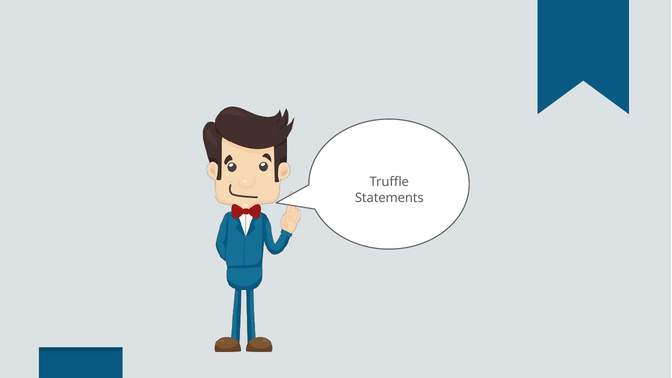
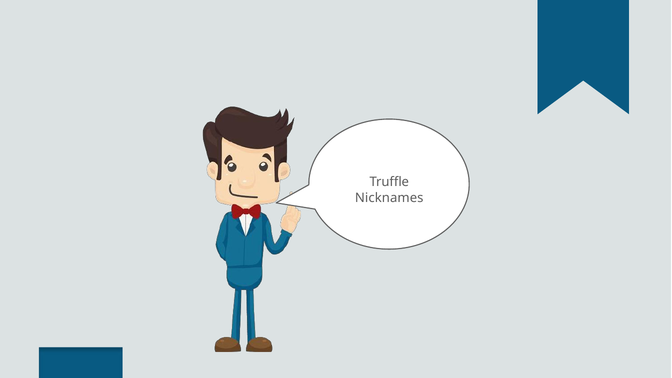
Statements: Statements -> Nicknames
